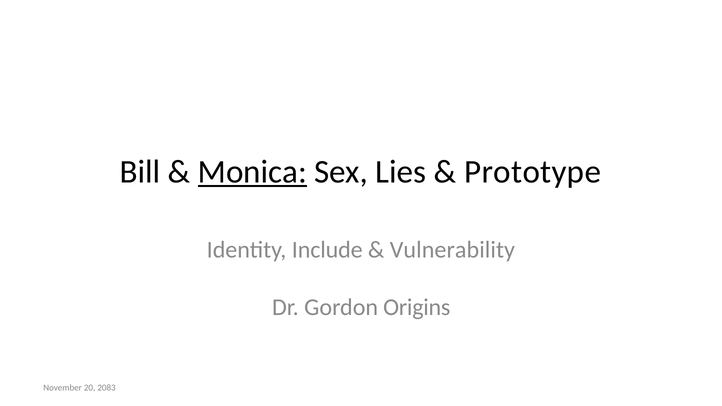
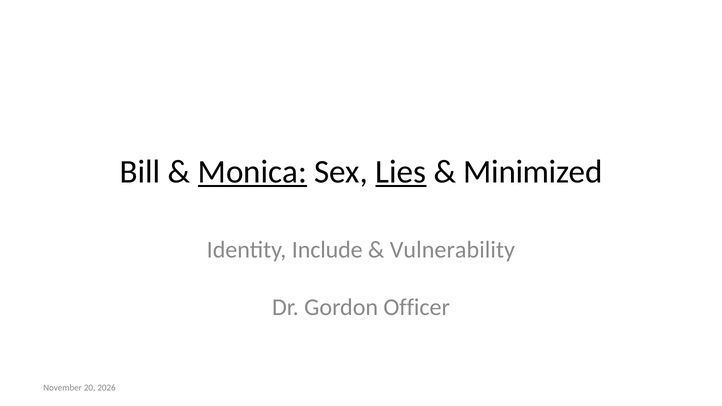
Lies underline: none -> present
Prototype: Prototype -> Minimized
Origins: Origins -> Officer
2083: 2083 -> 2026
